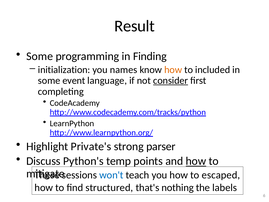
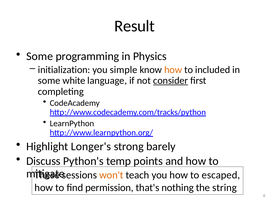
Finding: Finding -> Physics
names: names -> simple
event: event -> white
Private's: Private's -> Longer's
parser: parser -> barely
how at (196, 161) underline: present -> none
won't colour: blue -> orange
structured: structured -> permission
labels: labels -> string
